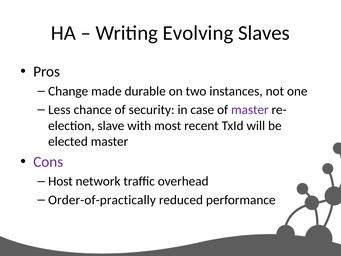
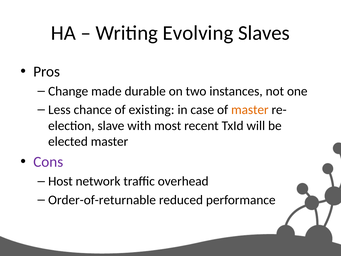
security: security -> existing
master at (250, 110) colour: purple -> orange
Order-of-practically: Order-of-practically -> Order-of-returnable
